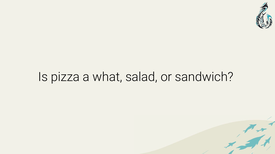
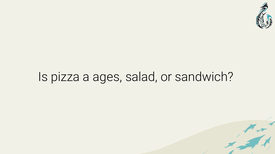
what: what -> ages
